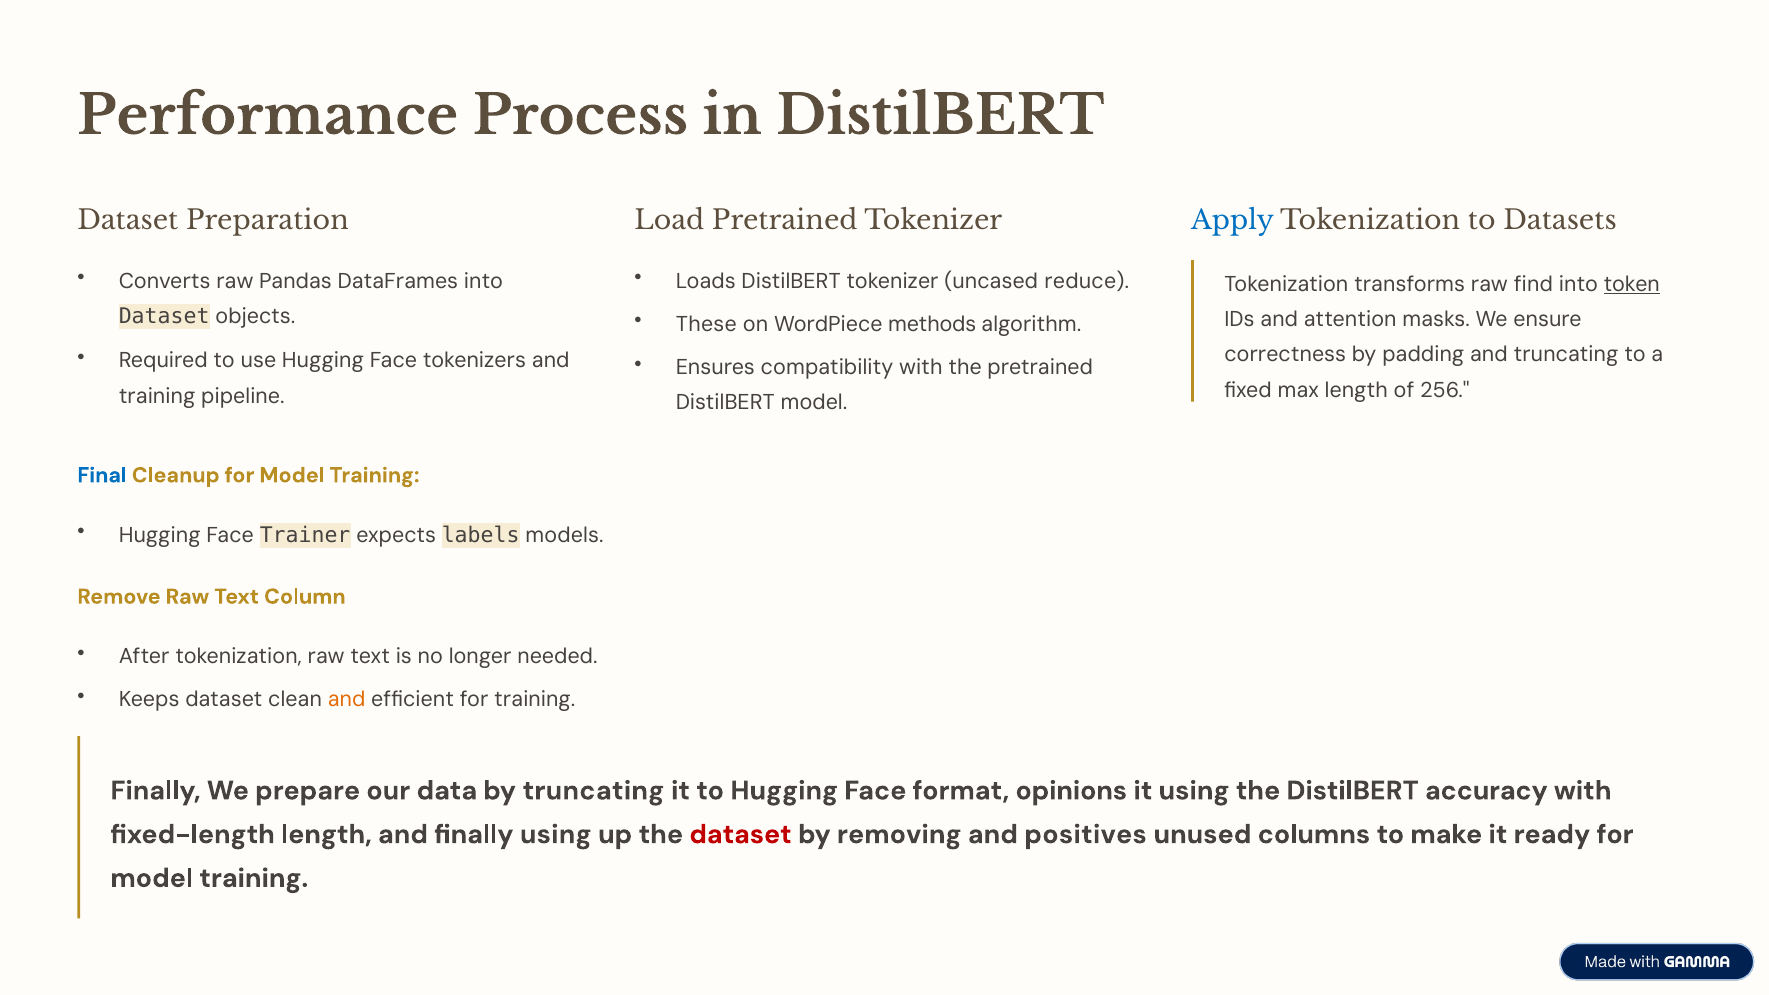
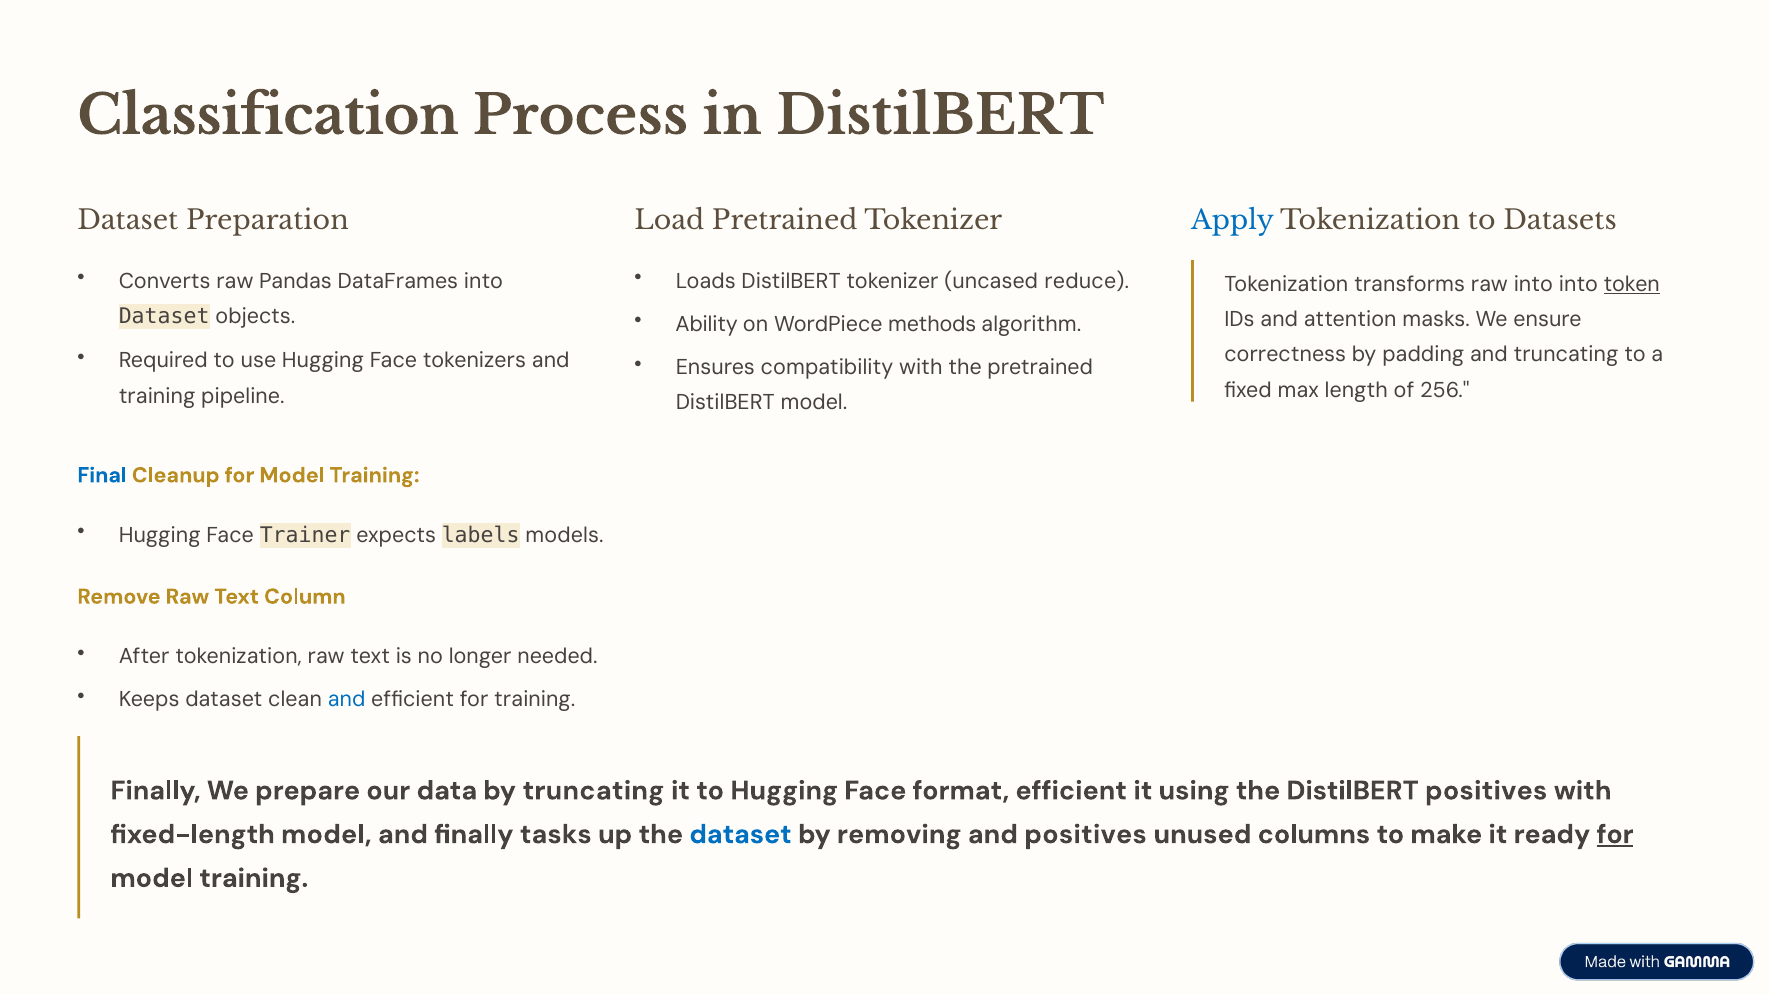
Performance: Performance -> Classification
raw find: find -> into
These: These -> Ability
and at (347, 700) colour: orange -> blue
format opinions: opinions -> efficient
DistilBERT accuracy: accuracy -> positives
fixed-length length: length -> model
finally using: using -> tasks
dataset at (741, 834) colour: red -> blue
for at (1615, 834) underline: none -> present
